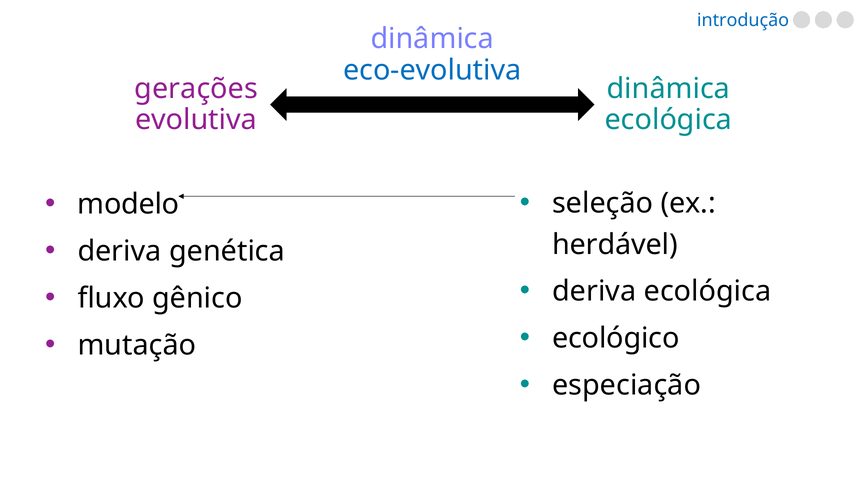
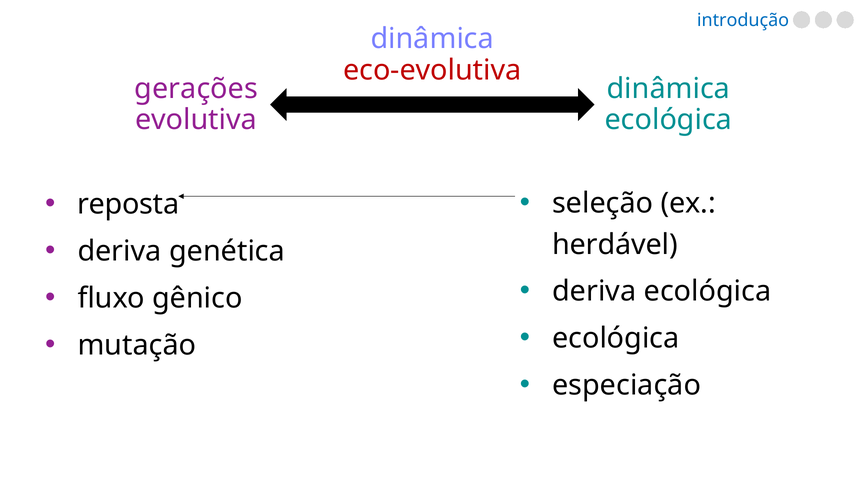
eco-evolutiva colour: blue -> red
modelo: modelo -> reposta
ecológico at (616, 338): ecológico -> ecológica
